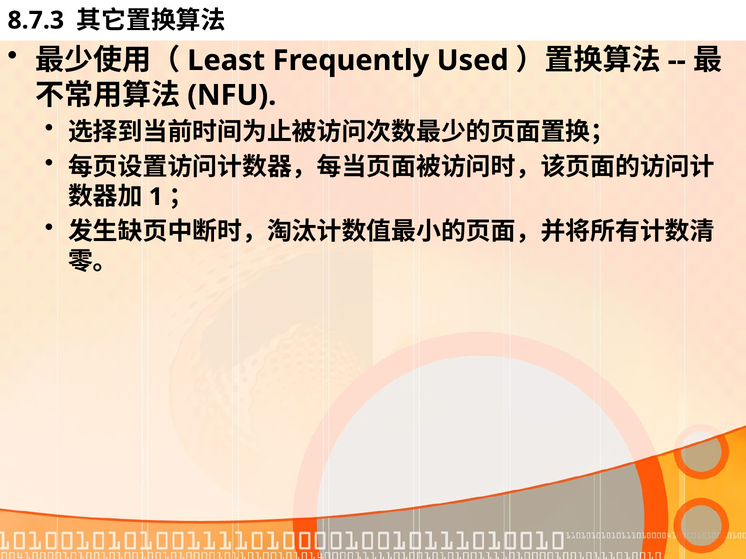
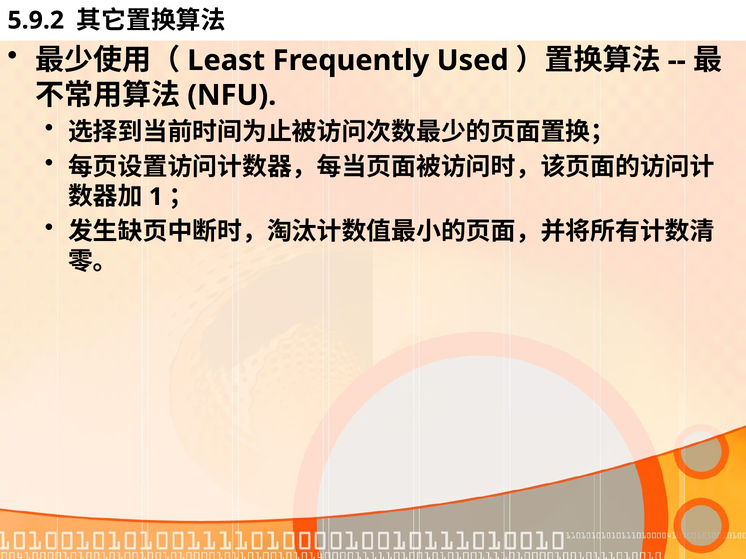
8.7.3: 8.7.3 -> 5.9.2
